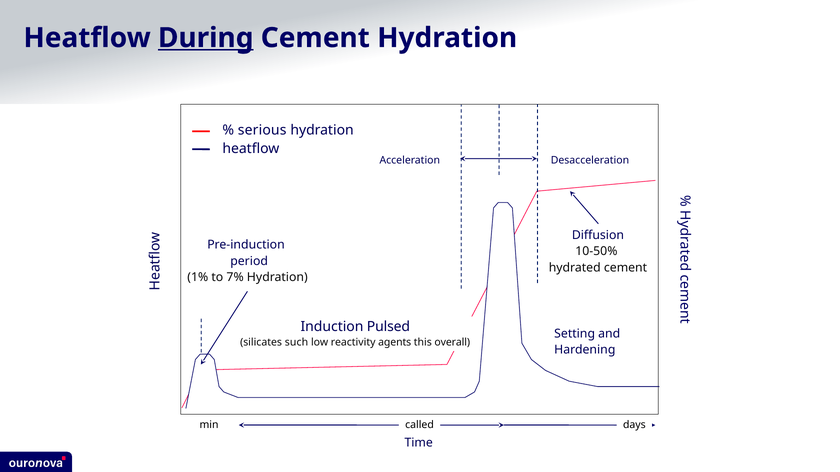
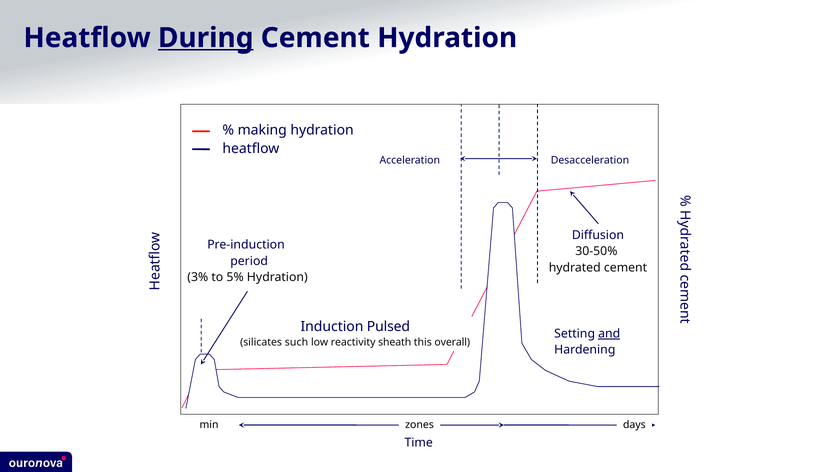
serious: serious -> making
10-50%: 10-50% -> 30-50%
1%: 1% -> 3%
7%: 7% -> 5%
and underline: none -> present
agents: agents -> sheath
called: called -> zones
